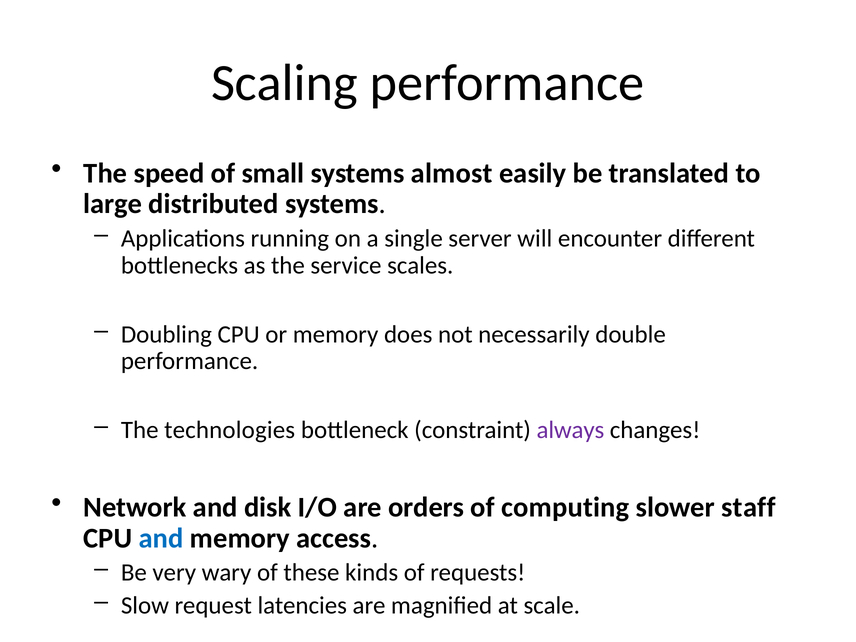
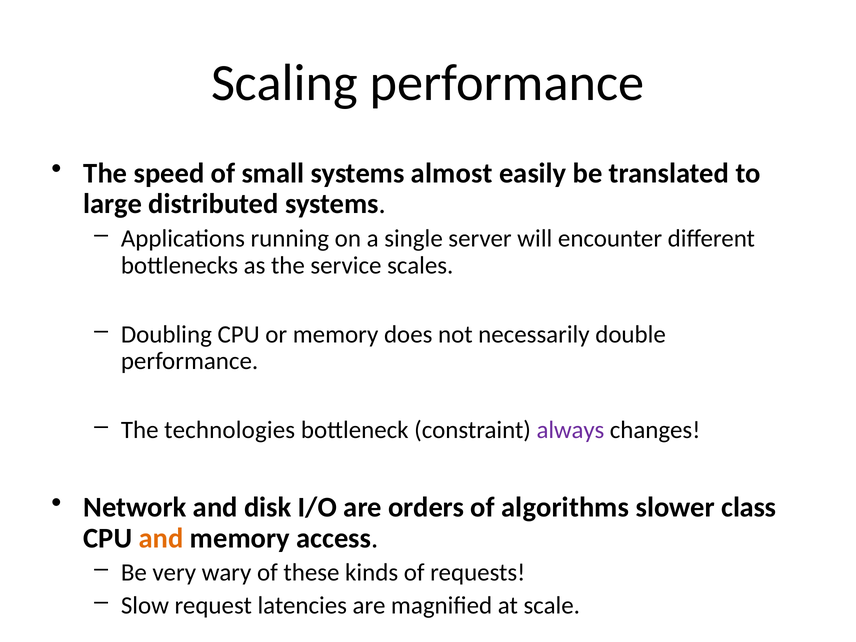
computing: computing -> algorithms
staff: staff -> class
and at (161, 538) colour: blue -> orange
